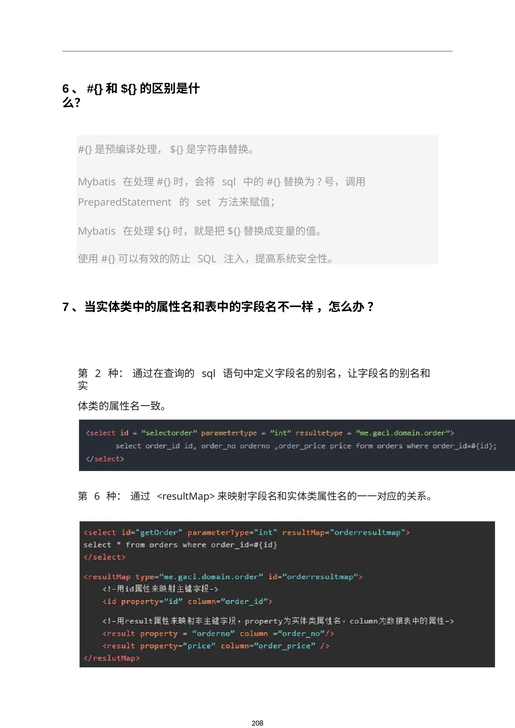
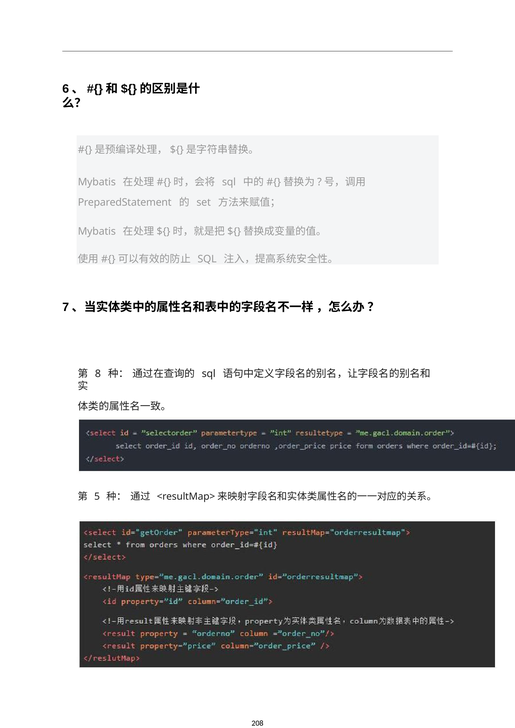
2: 2 -> 8
6: 6 -> 5
